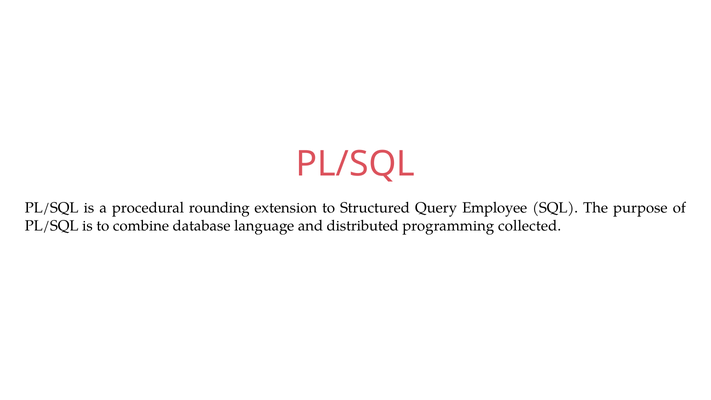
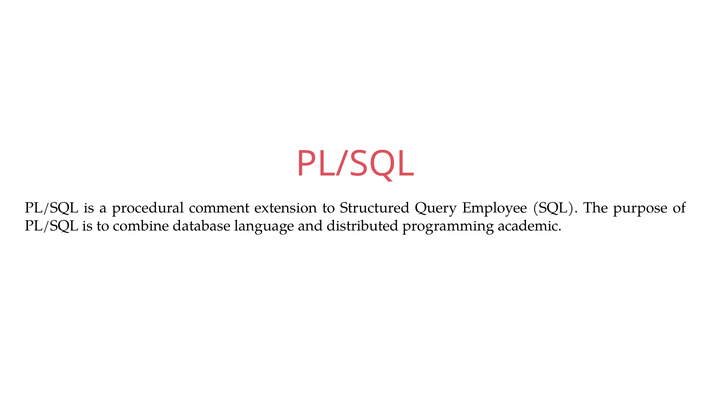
rounding: rounding -> comment
collected: collected -> academic
